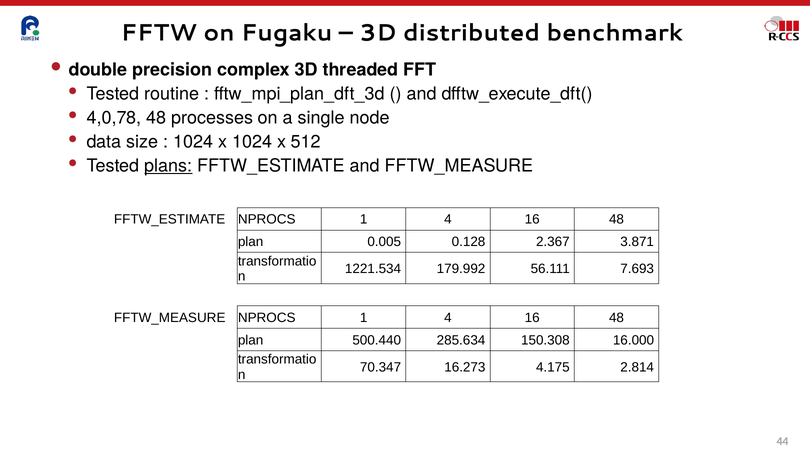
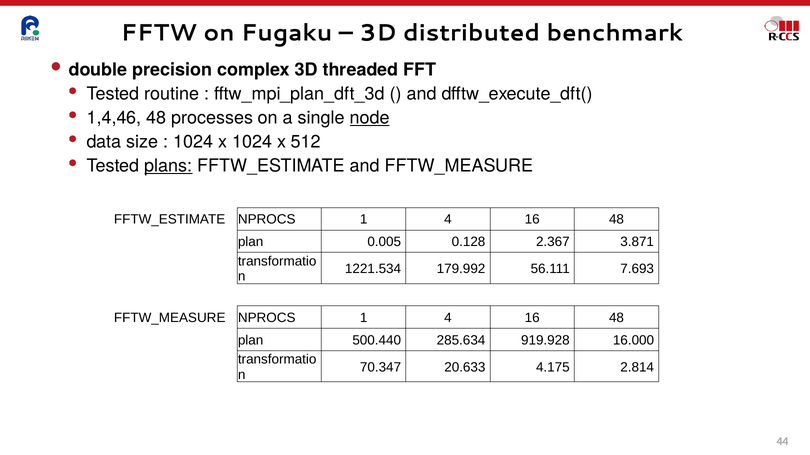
4,0,78: 4,0,78 -> 1,4,46
node underline: none -> present
150.308: 150.308 -> 919.928
16.273: 16.273 -> 20.633
